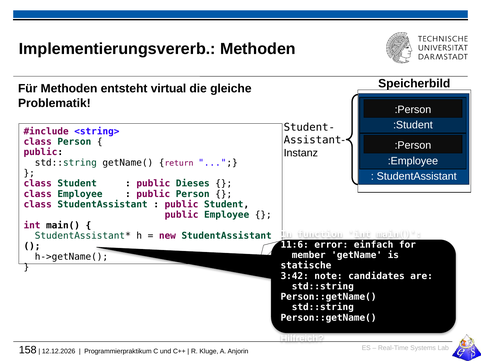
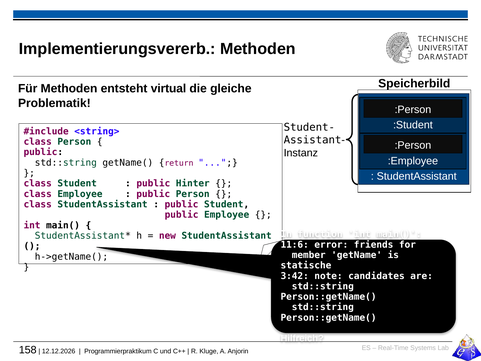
Dieses: Dieses -> Hinter
einfach: einfach -> friends
